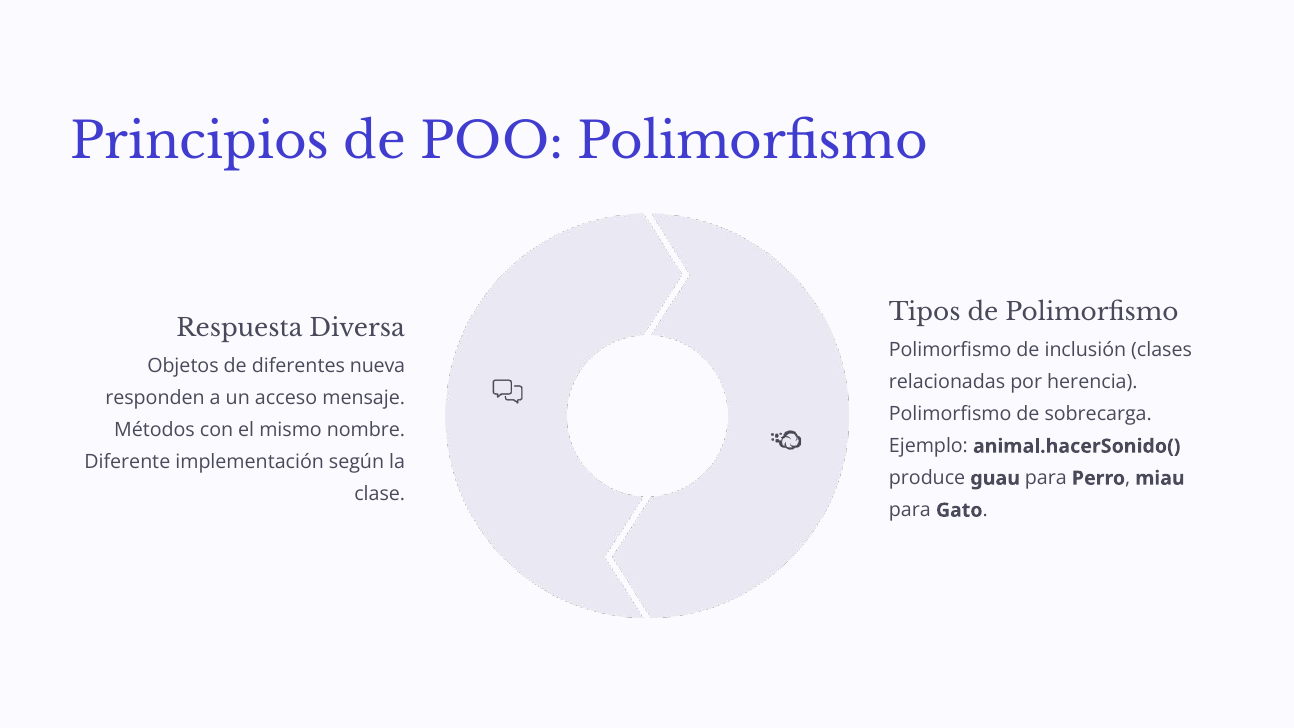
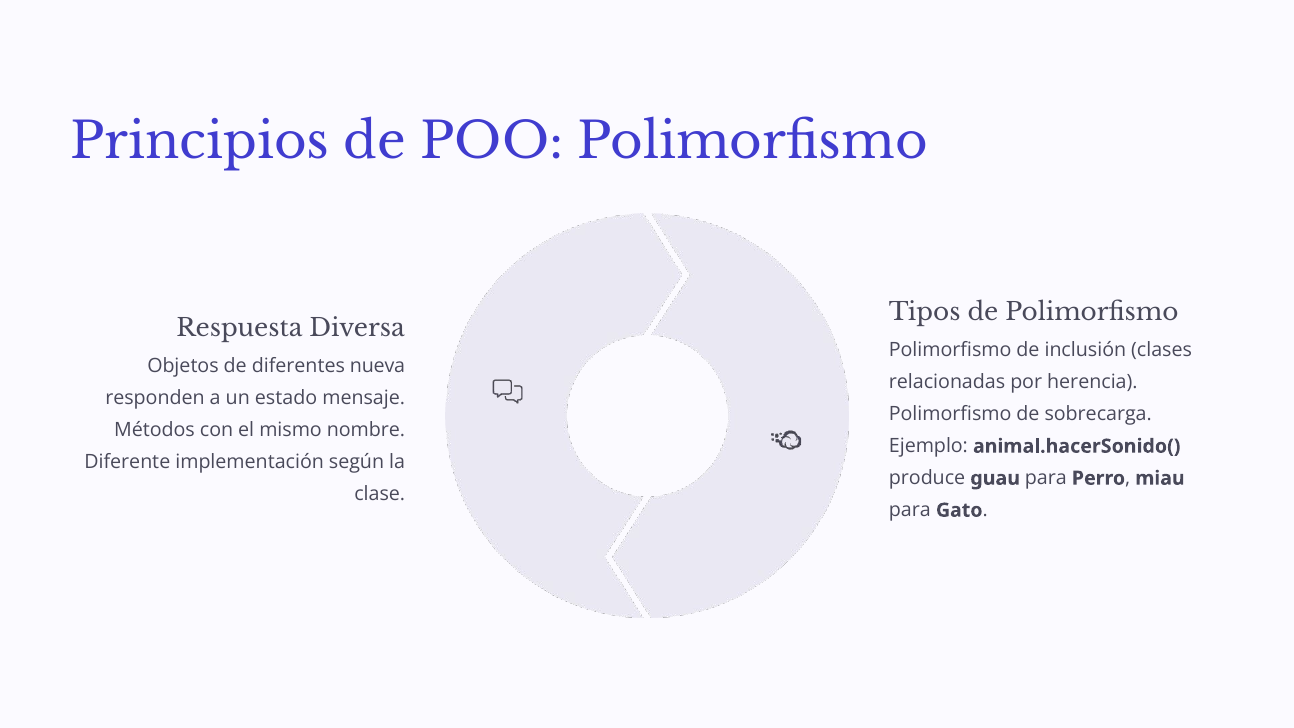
acceso: acceso -> estado
